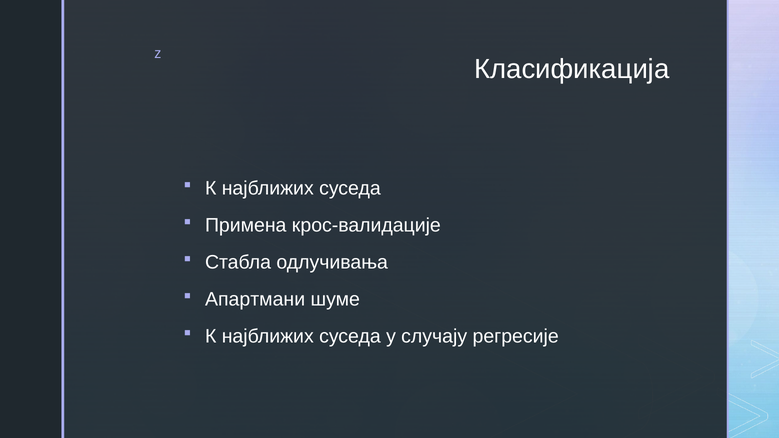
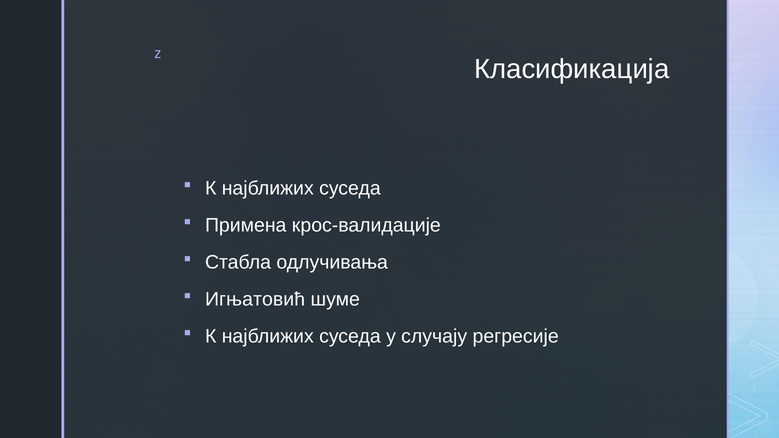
Апартмани: Апартмани -> Игњатовић
